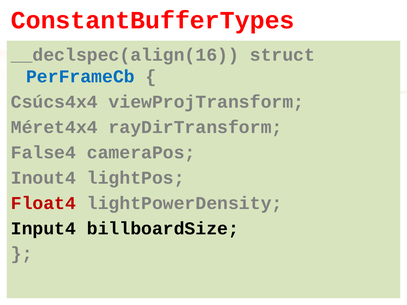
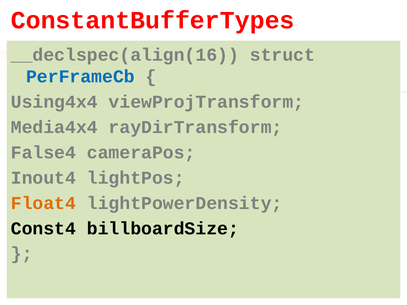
Csúcs4x4: Csúcs4x4 -> Using4x4
Méret4x4: Méret4x4 -> Media4x4
Float4 colour: red -> orange
Input4: Input4 -> Const4
